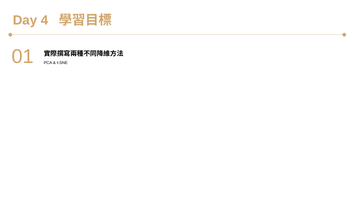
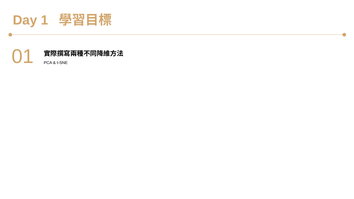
4: 4 -> 1
